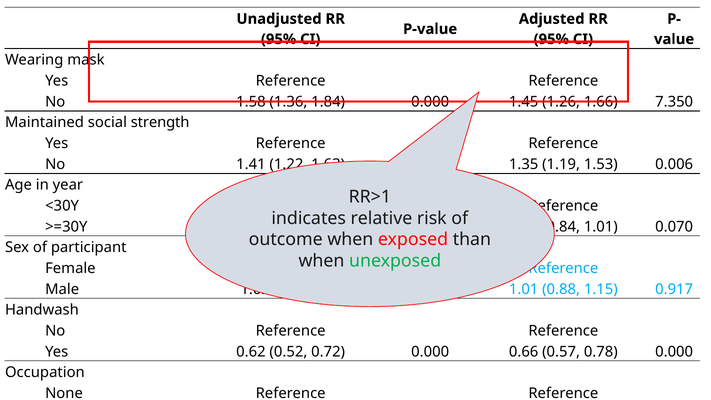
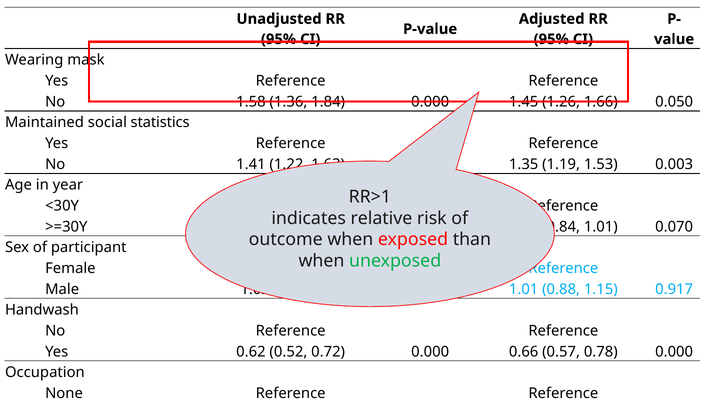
7.350: 7.350 -> 0.050
strength: strength -> statistics
0.006: 0.006 -> 0.003
